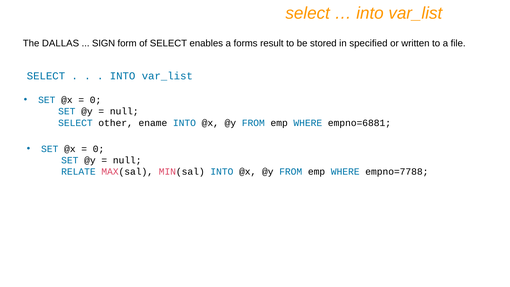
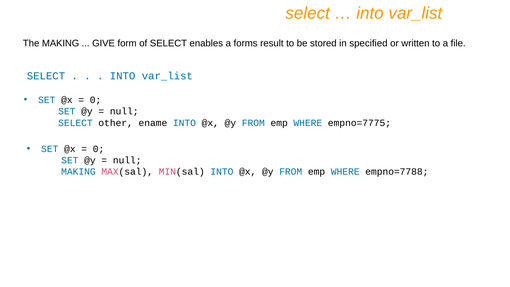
The DALLAS: DALLAS -> MAKING
SIGN: SIGN -> GIVE
empno=6881: empno=6881 -> empno=7775
RELATE at (78, 172): RELATE -> MAKING
